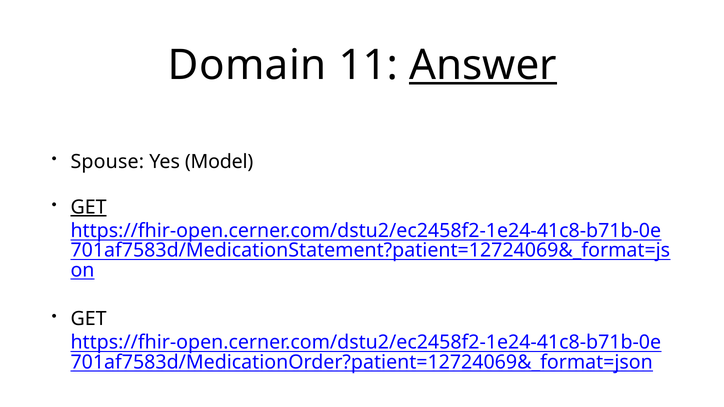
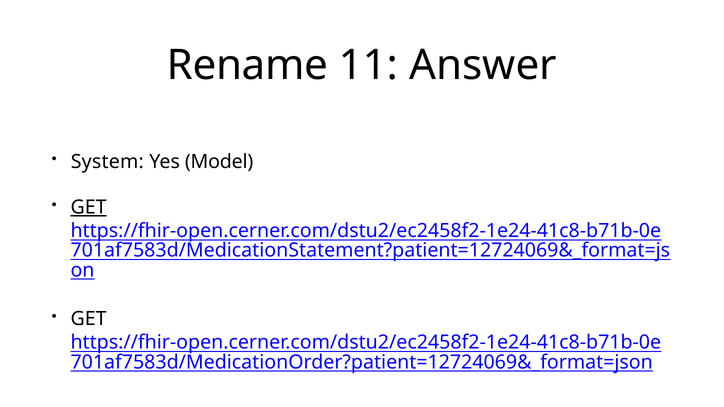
Domain: Domain -> Rename
Answer underline: present -> none
Spouse: Spouse -> System
